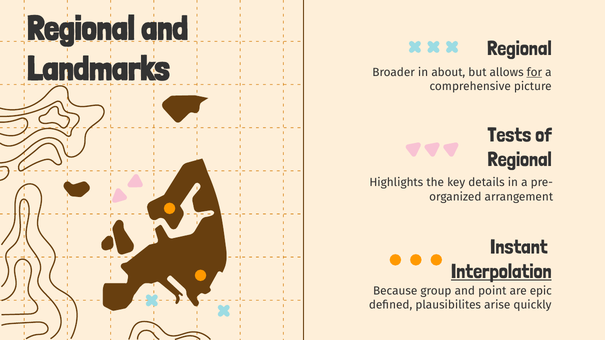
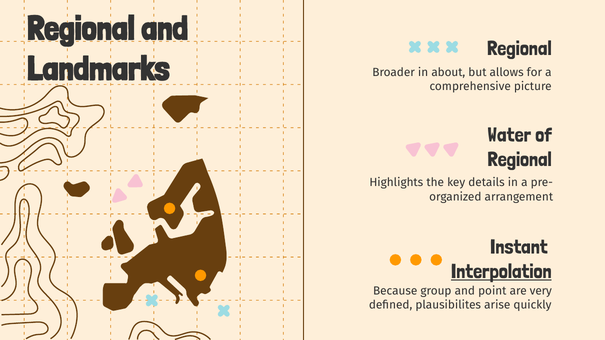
for underline: present -> none
Tests: Tests -> Water
epic: epic -> very
